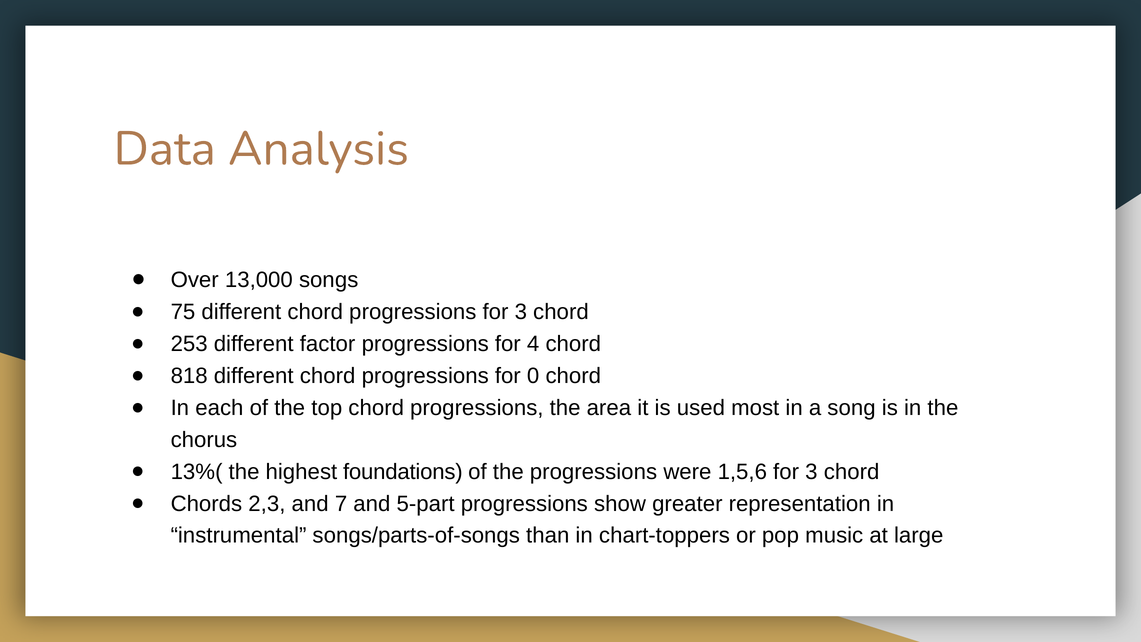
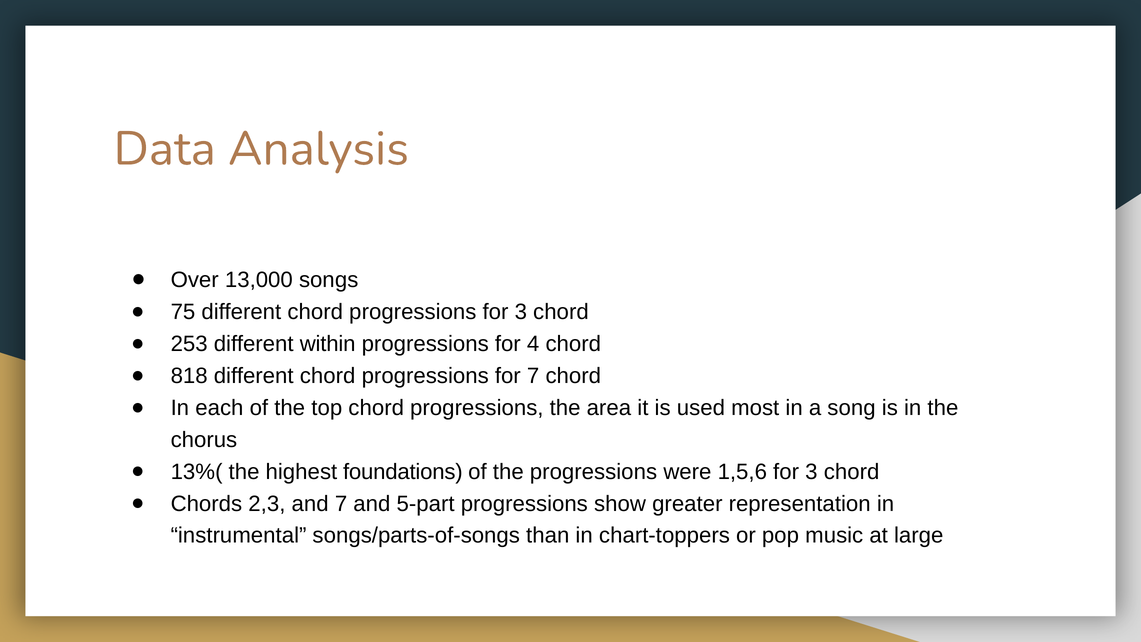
factor: factor -> within
for 0: 0 -> 7
